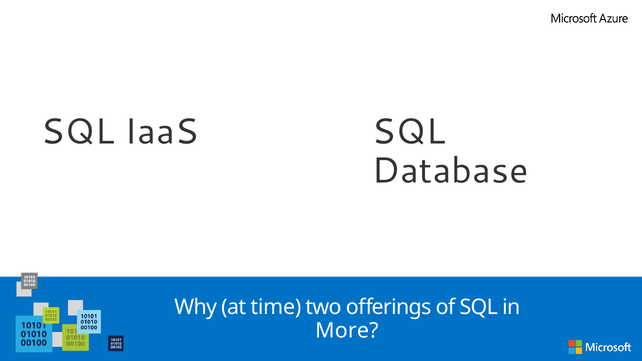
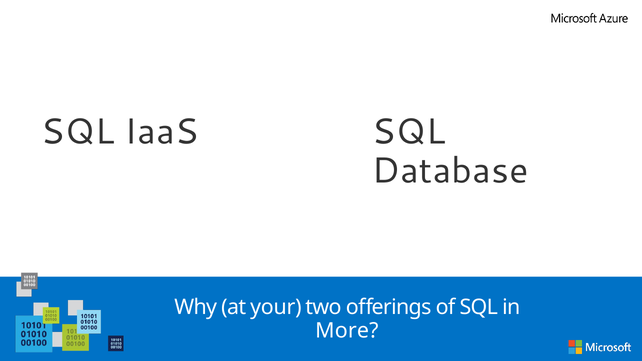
time: time -> your
